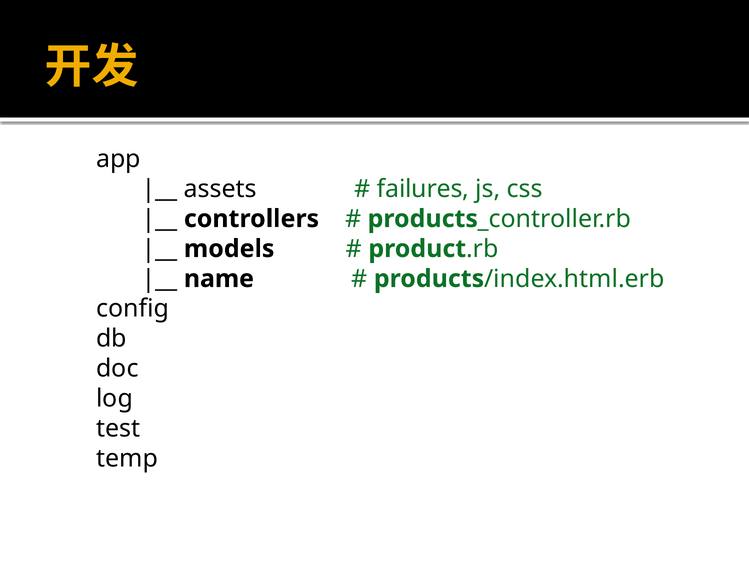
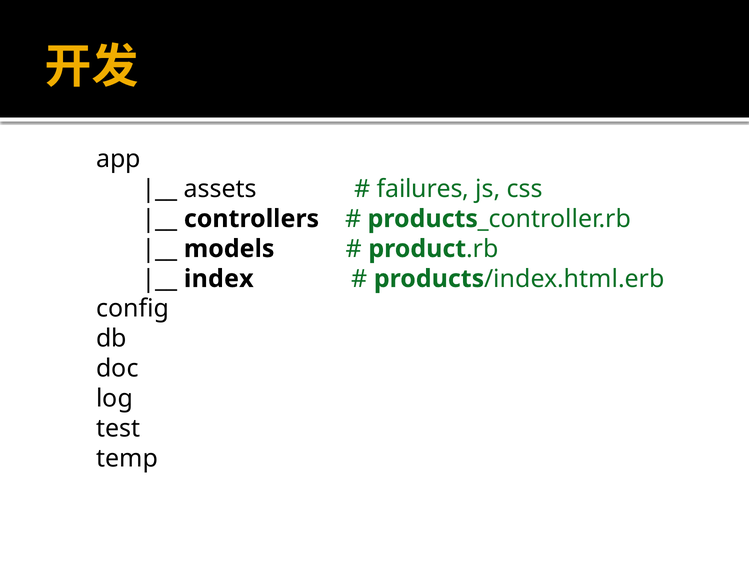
name: name -> index
